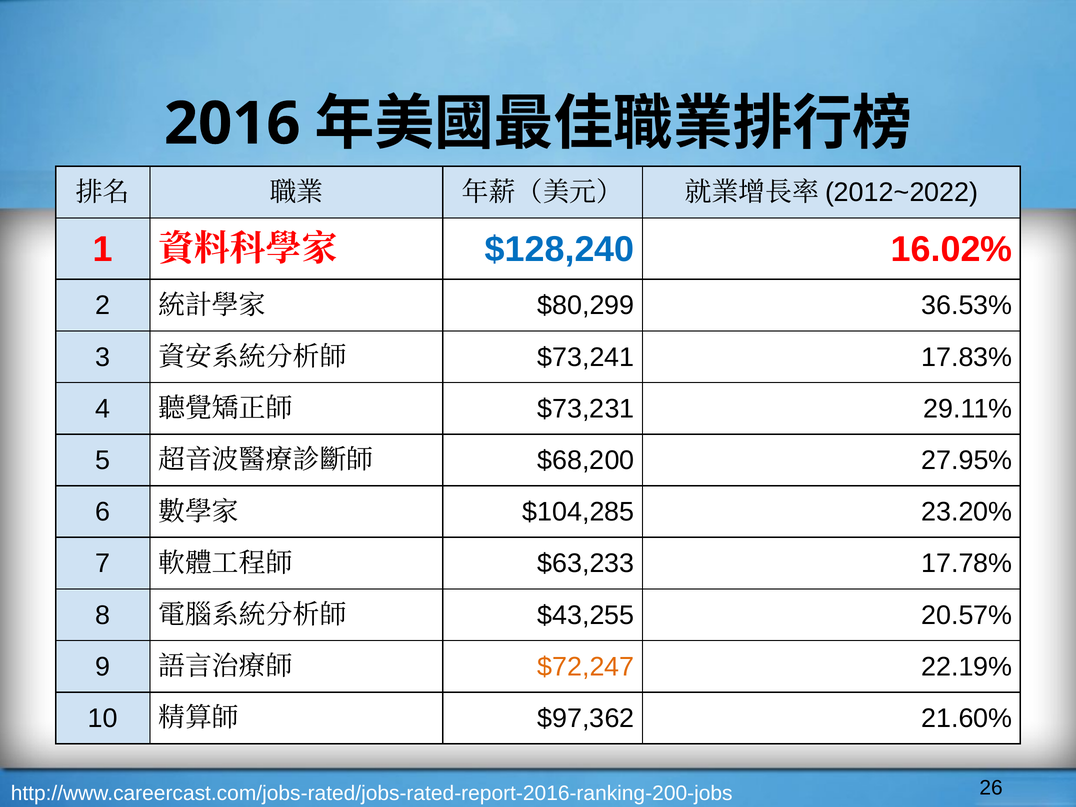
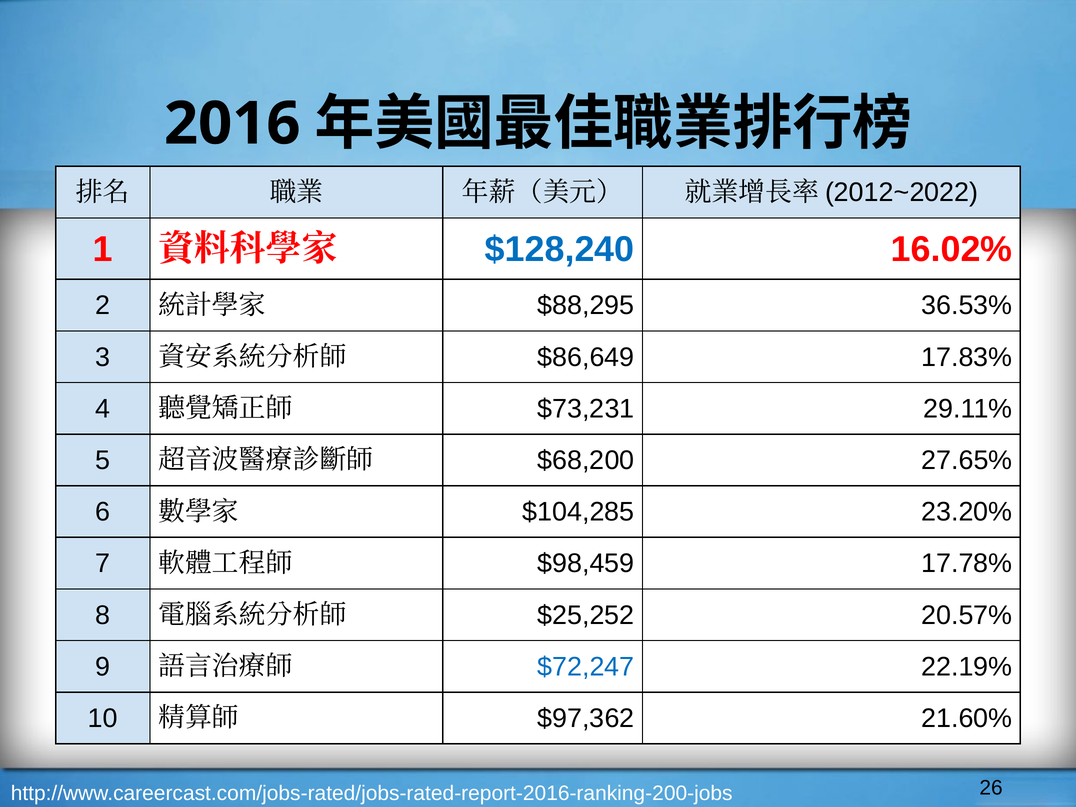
$80,299: $80,299 -> $88,295
$73,241: $73,241 -> $86,649
27.95%: 27.95% -> 27.65%
$63,233: $63,233 -> $98,459
$43,255: $43,255 -> $25,252
$72,247 colour: orange -> blue
